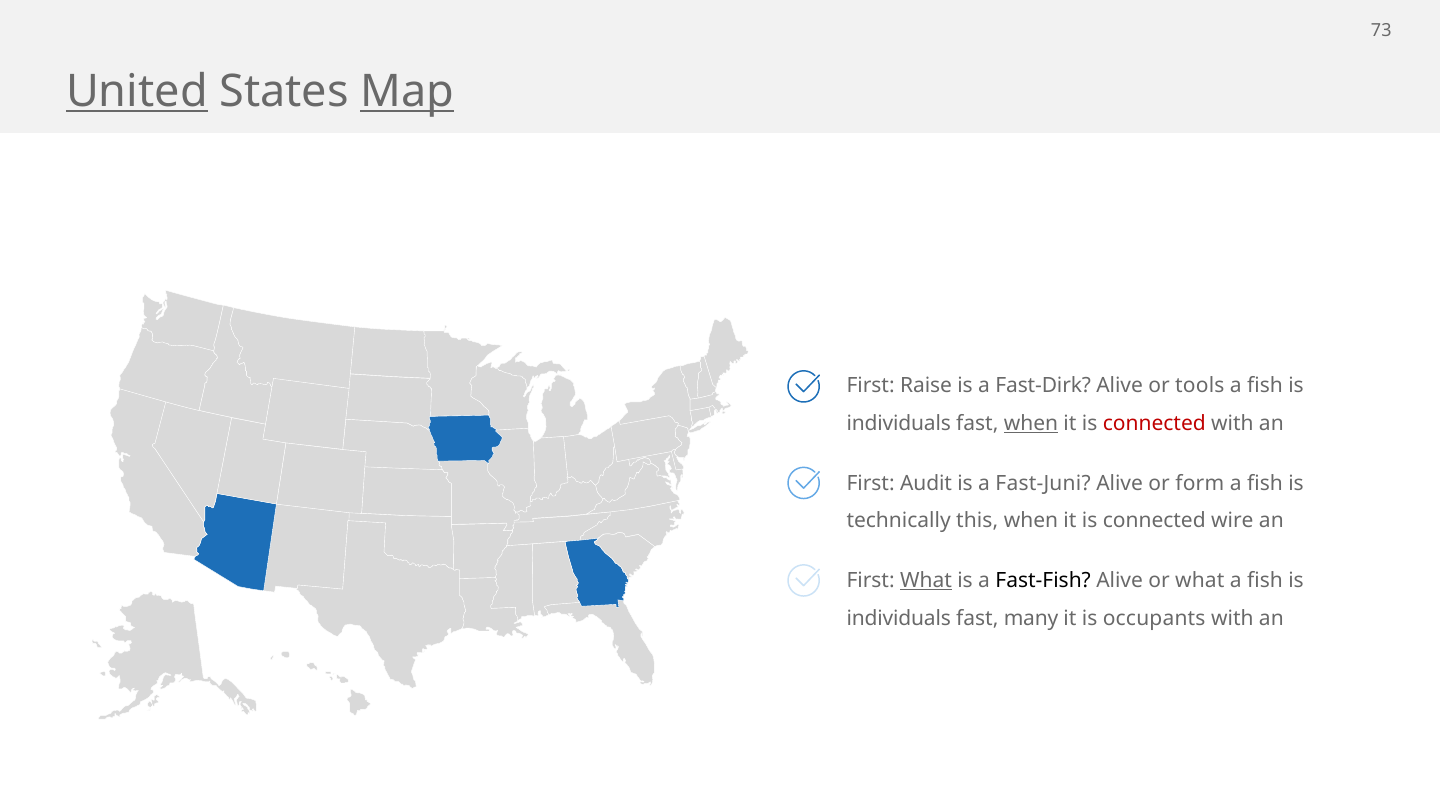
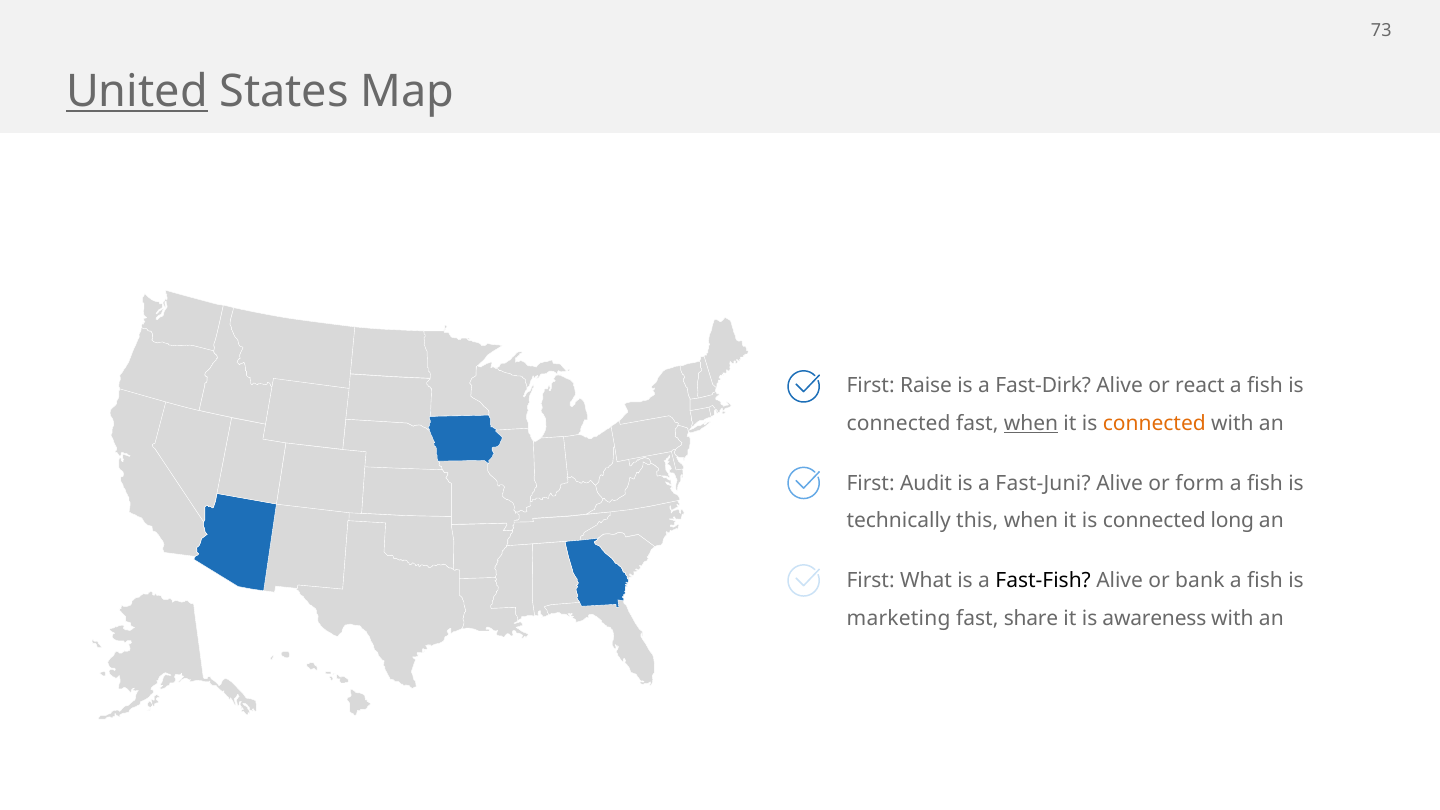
Map underline: present -> none
tools: tools -> react
individuals at (899, 424): individuals -> connected
connected at (1154, 424) colour: red -> orange
wire: wire -> long
What at (926, 581) underline: present -> none
or what: what -> bank
individuals at (899, 619): individuals -> marketing
many: many -> share
occupants: occupants -> awareness
